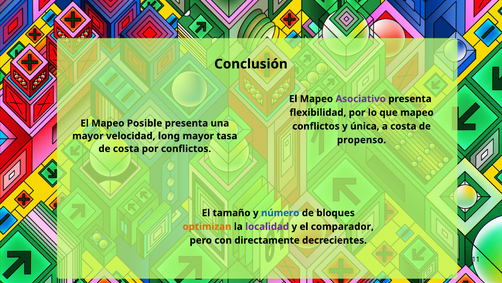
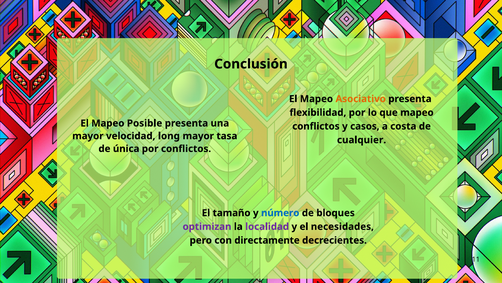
Asociativo colour: purple -> orange
única: única -> casos
propenso: propenso -> cualquier
de costa: costa -> única
optimizan colour: orange -> purple
comparador: comparador -> necesidades
